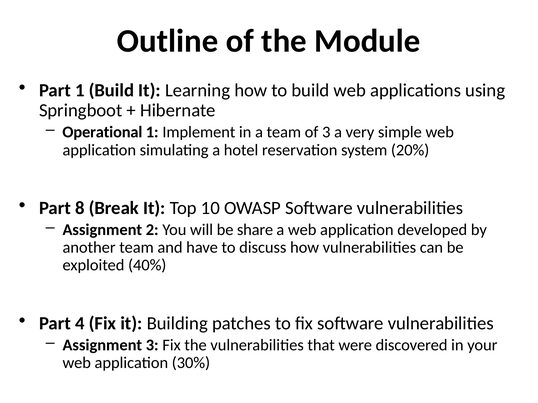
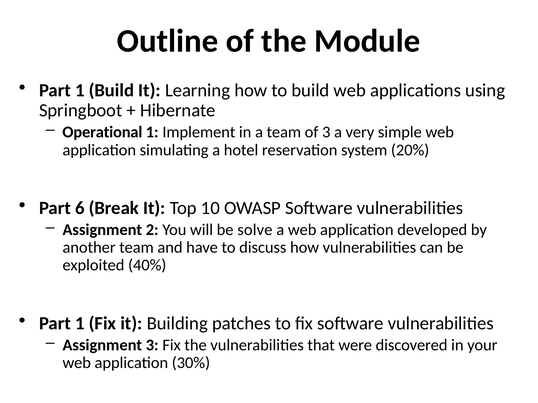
8: 8 -> 6
share: share -> solve
4 at (80, 324): 4 -> 1
